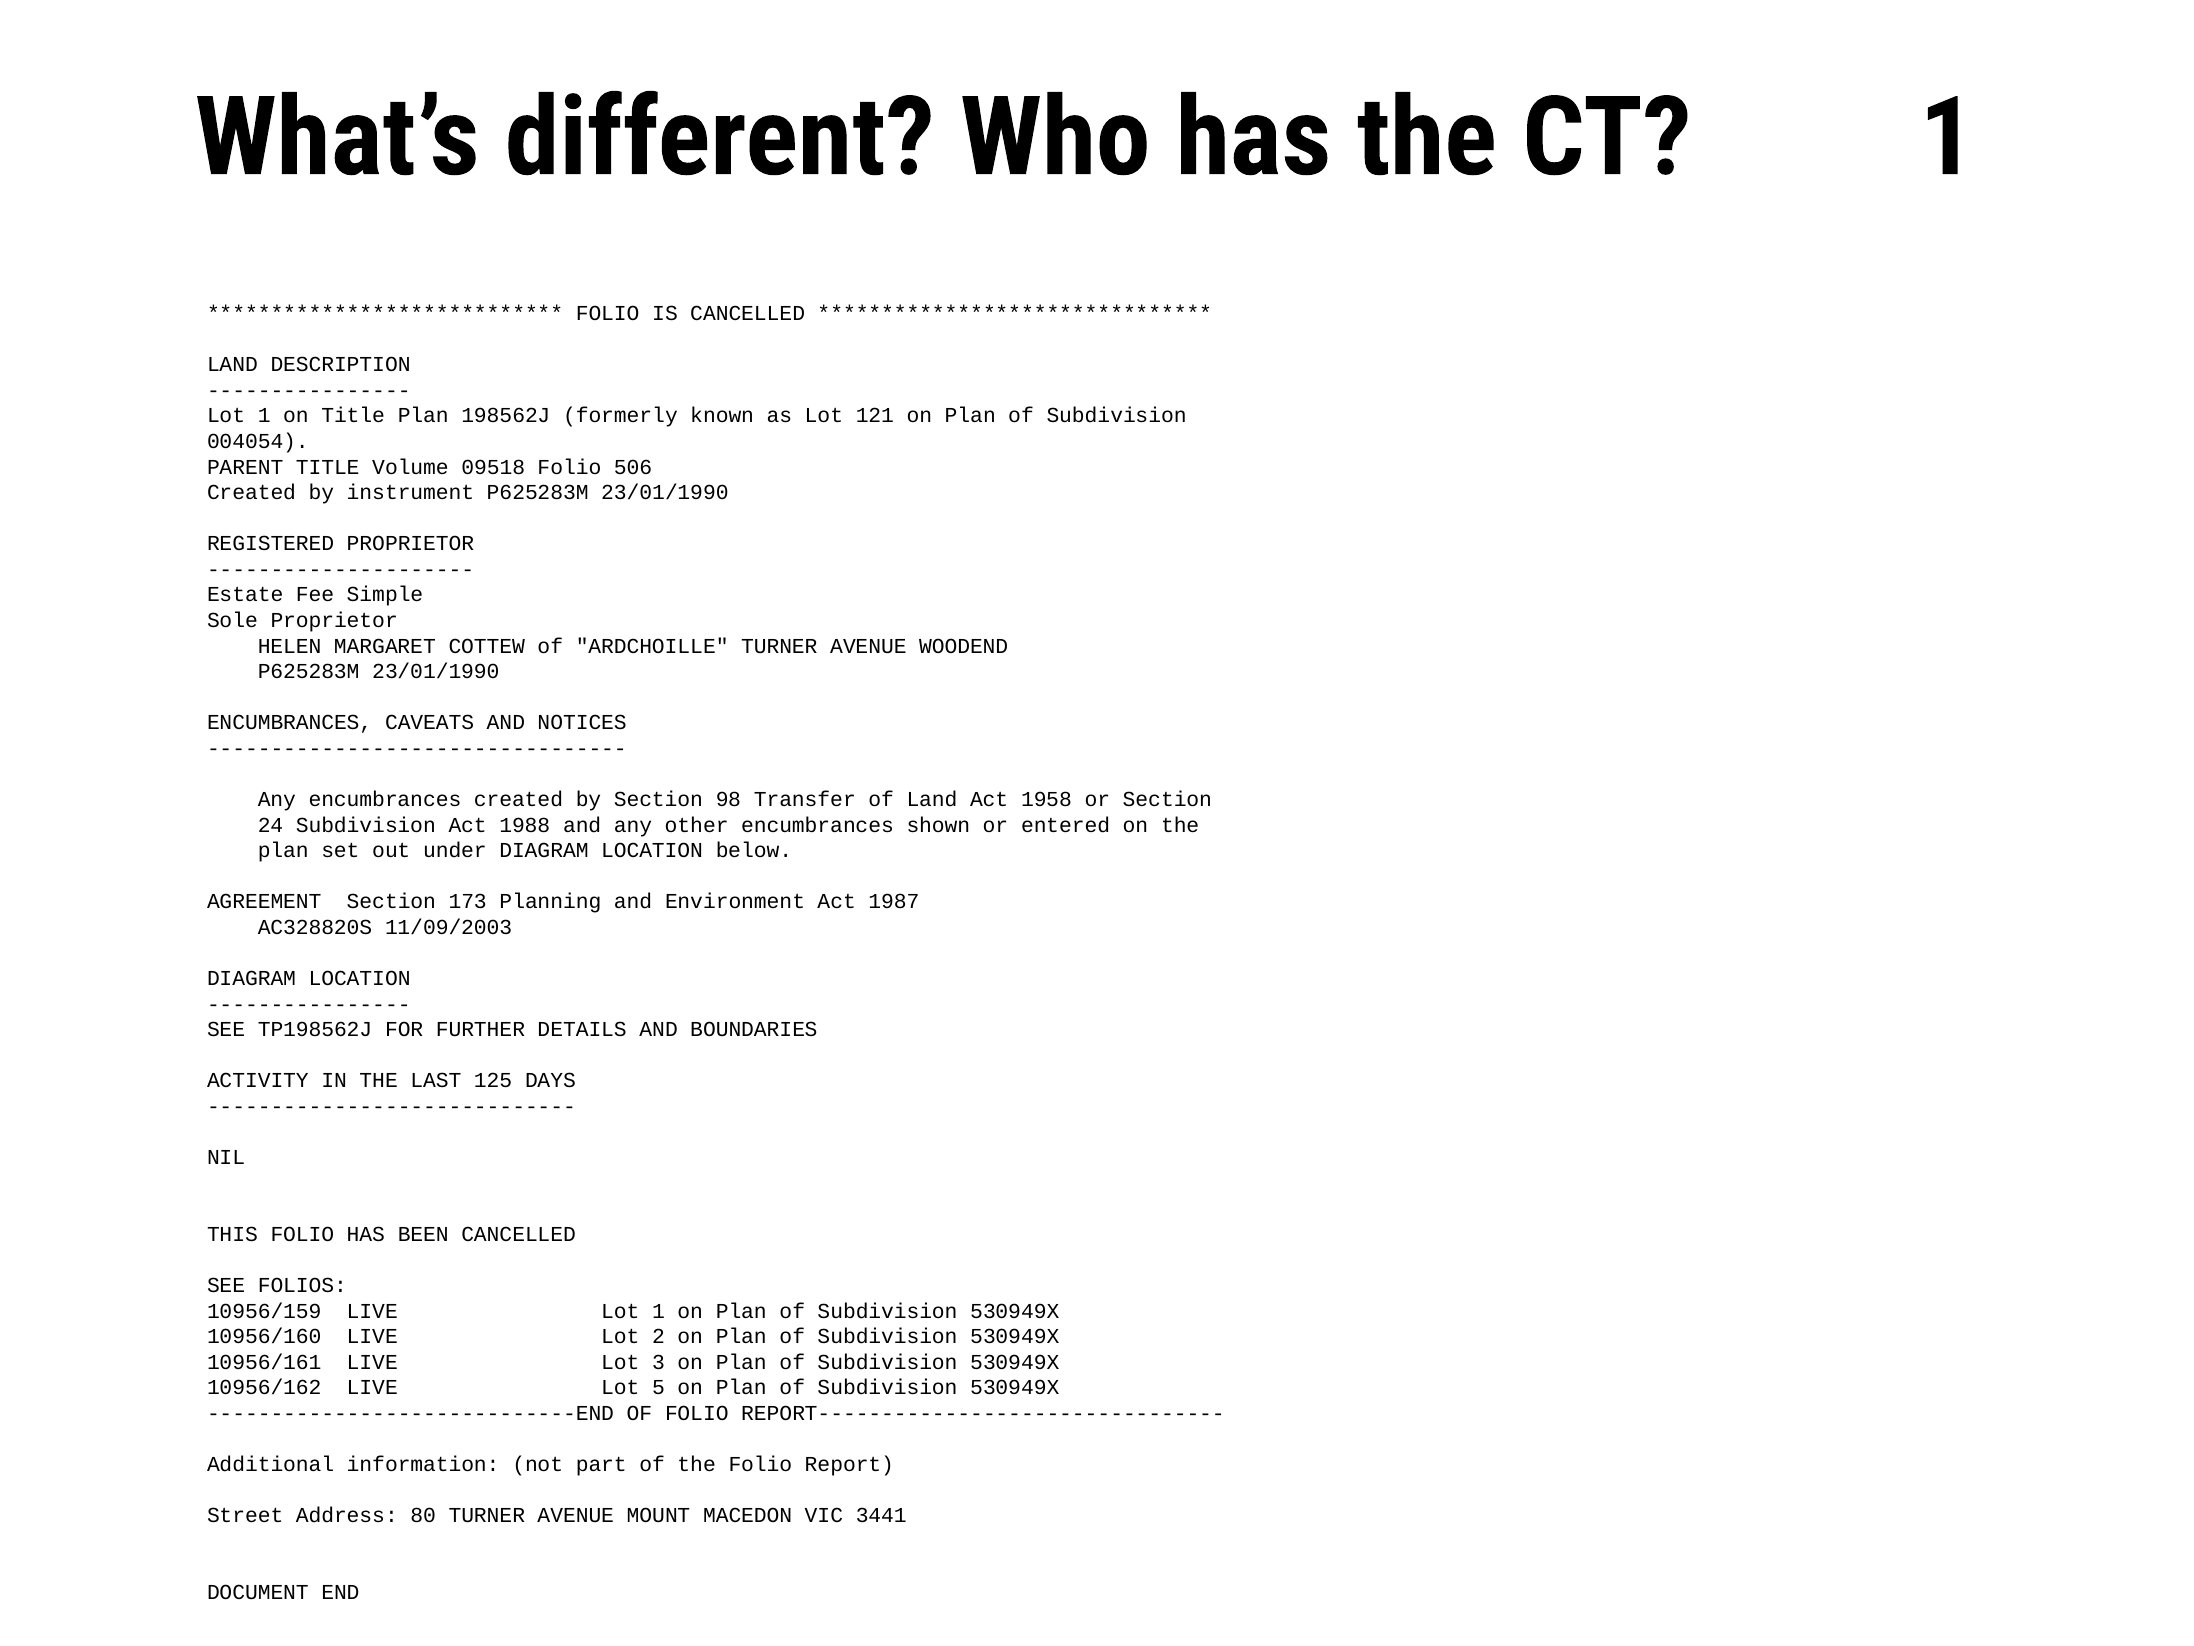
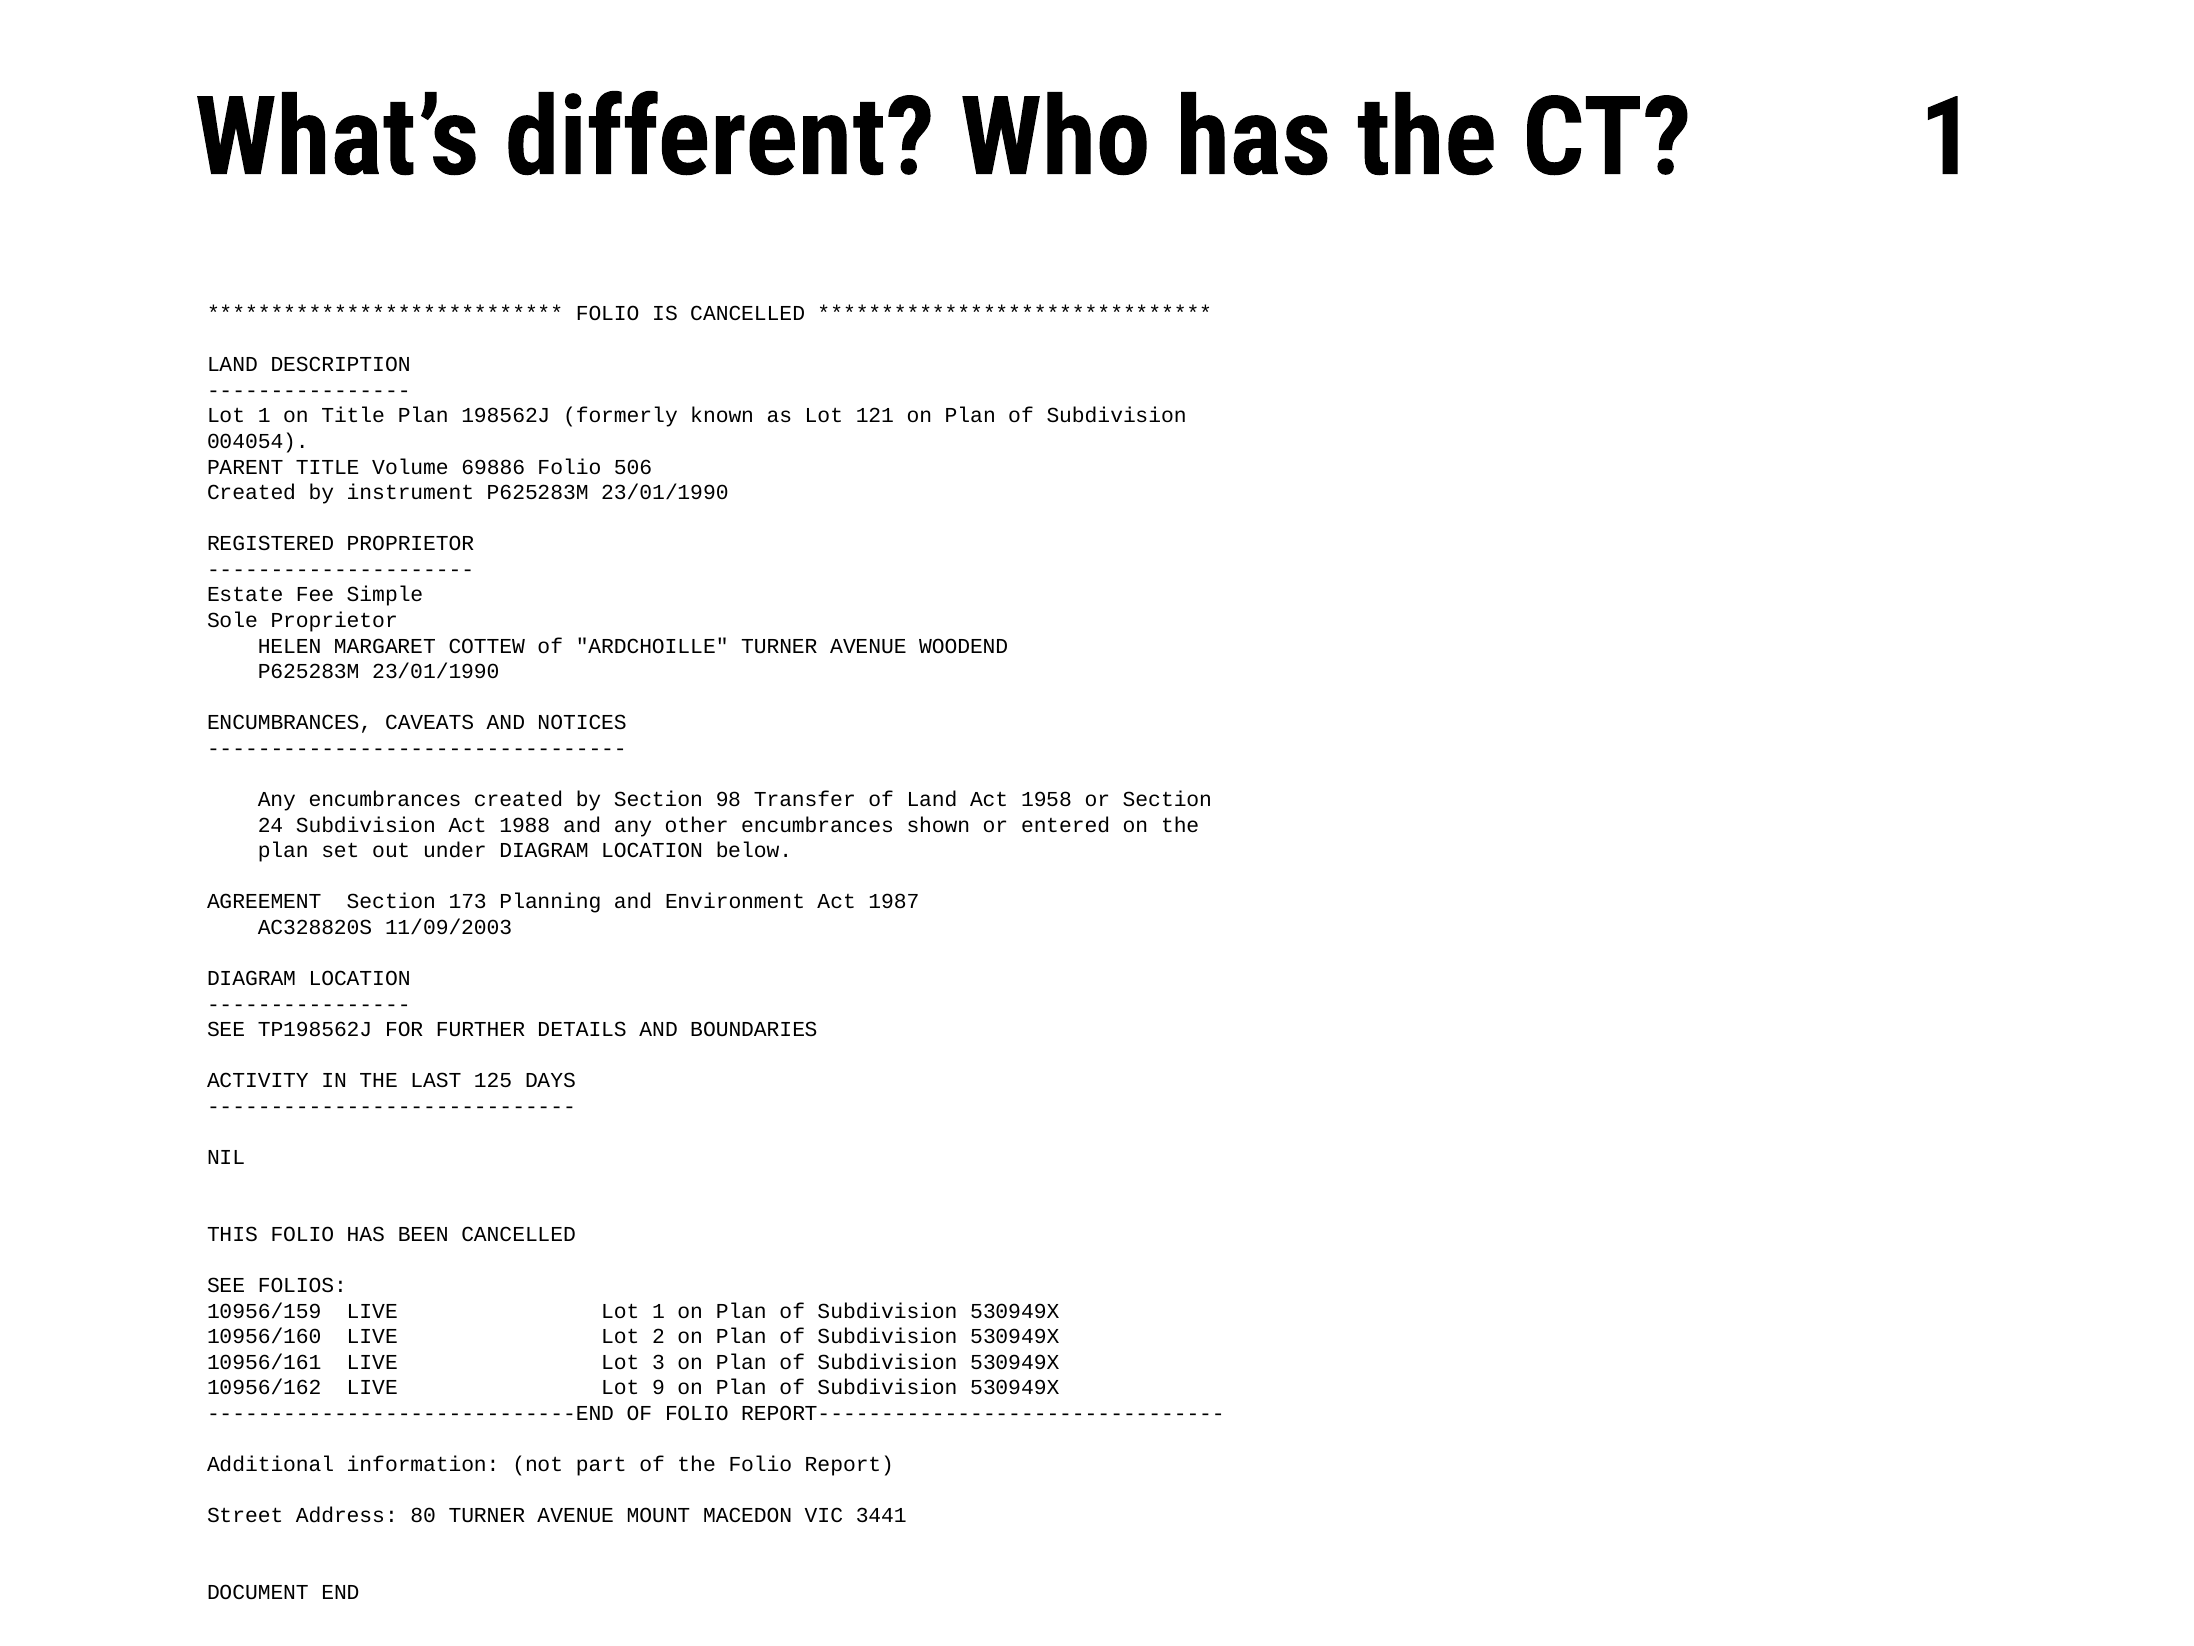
09518: 09518 -> 69886
5: 5 -> 9
